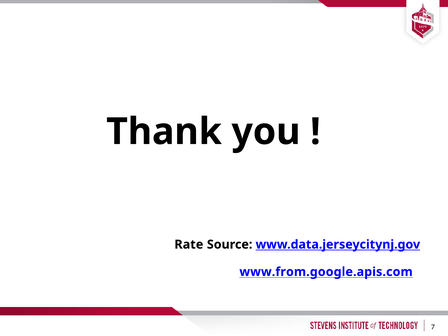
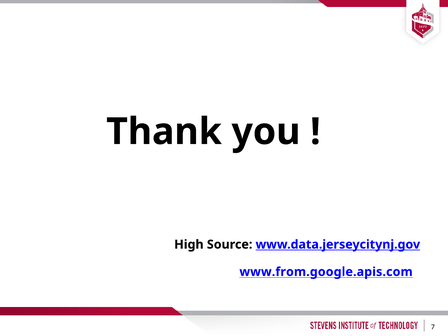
Rate: Rate -> High
